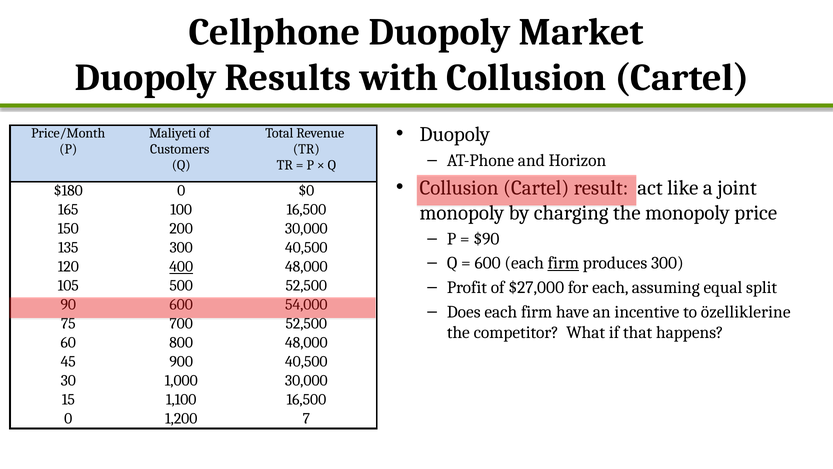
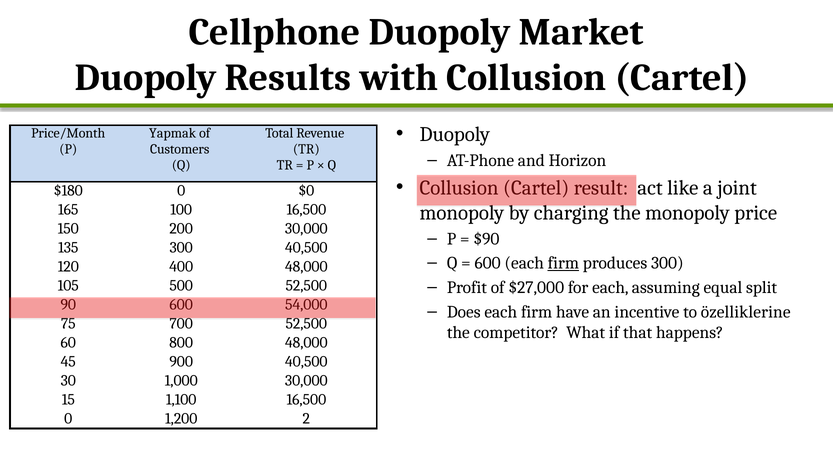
Maliyeti: Maliyeti -> Yapmak
400 underline: present -> none
7: 7 -> 2
